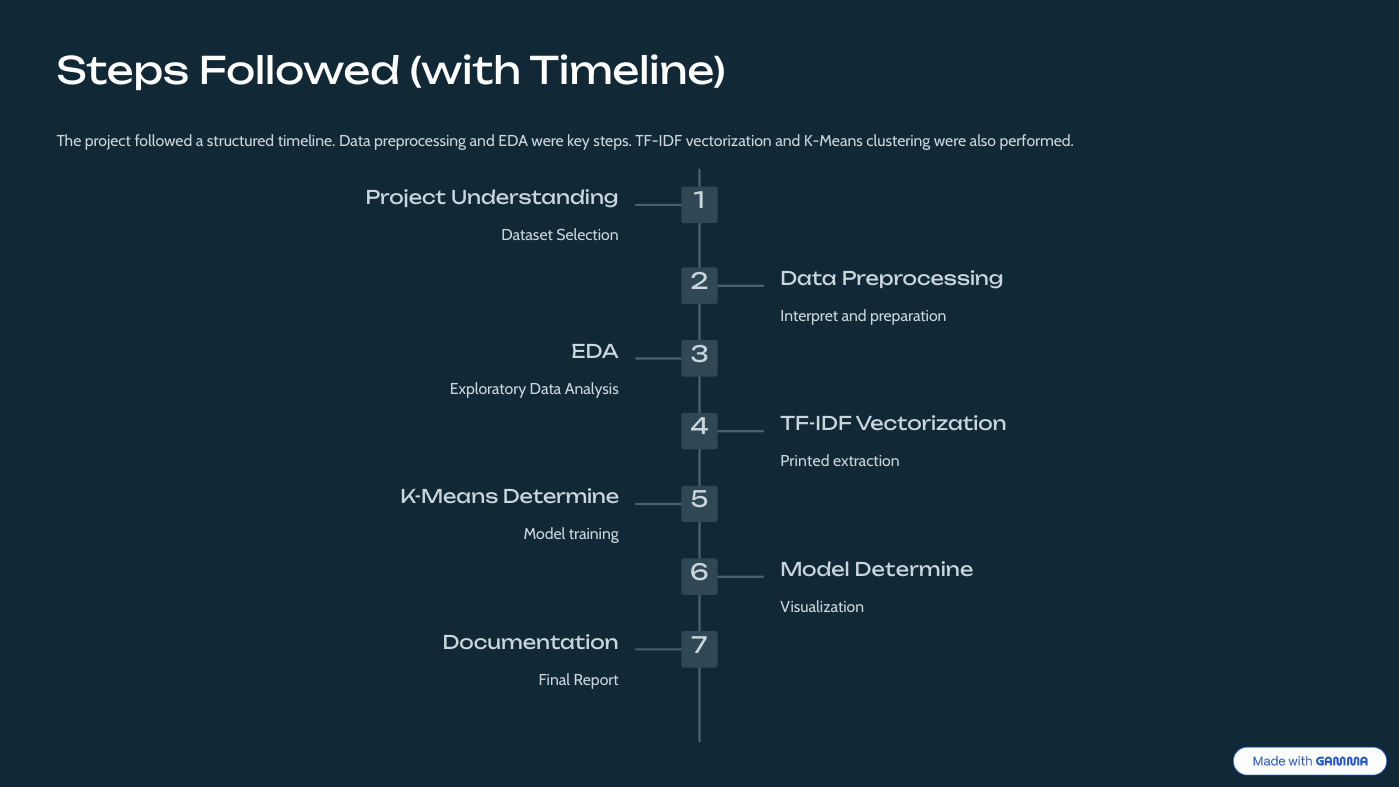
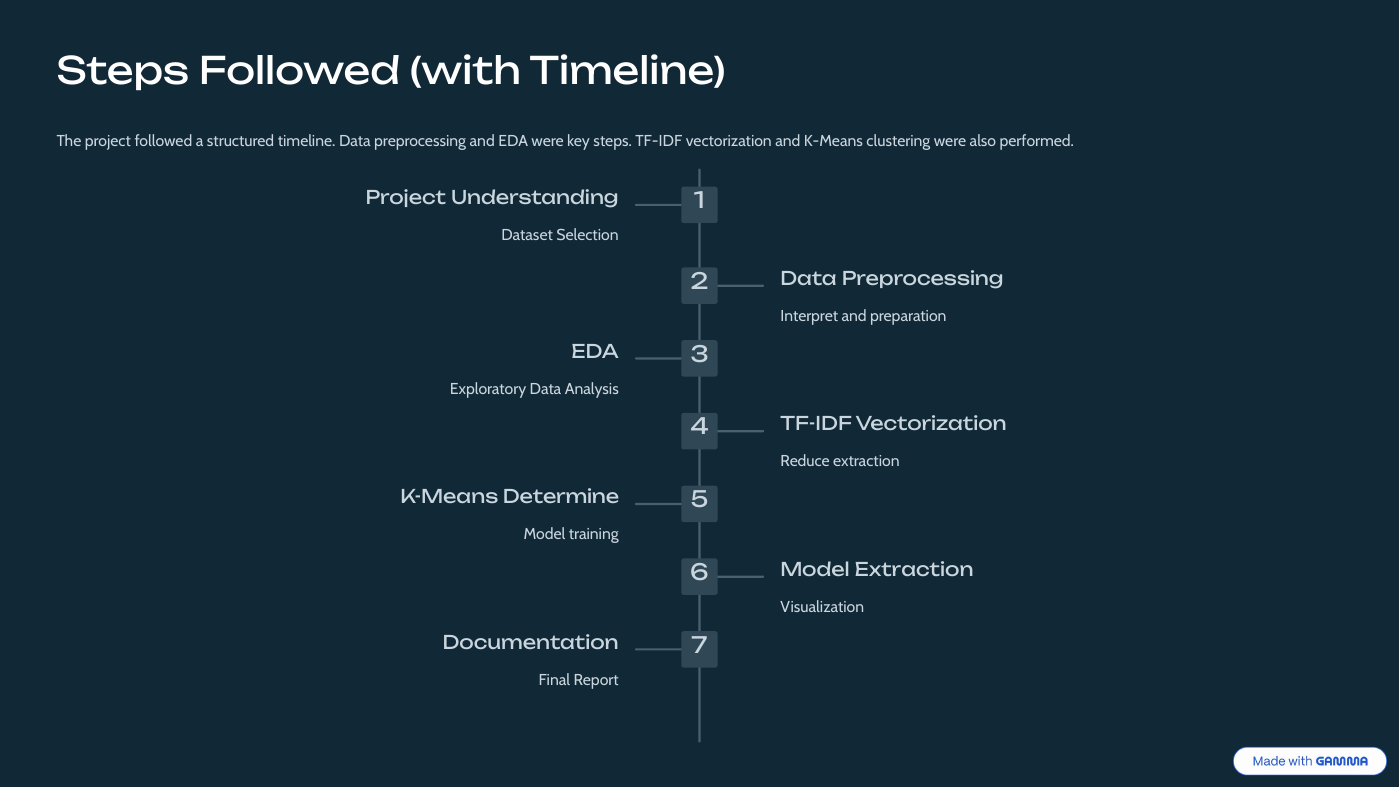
Printed: Printed -> Reduce
Model Determine: Determine -> Extraction
